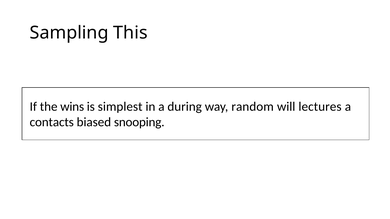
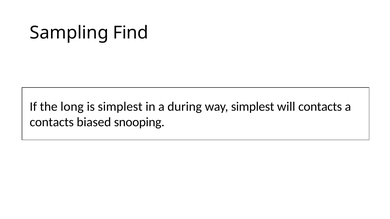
This: This -> Find
wins: wins -> long
way random: random -> simplest
will lectures: lectures -> contacts
